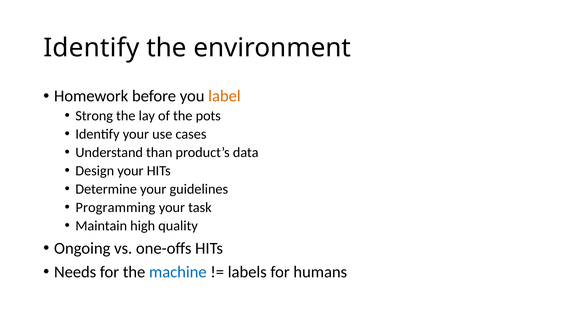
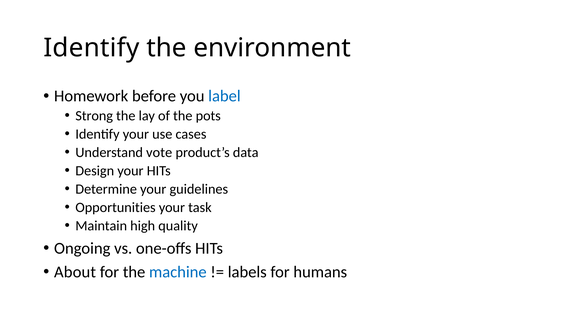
label colour: orange -> blue
than: than -> vote
Programming: Programming -> Opportunities
Needs: Needs -> About
